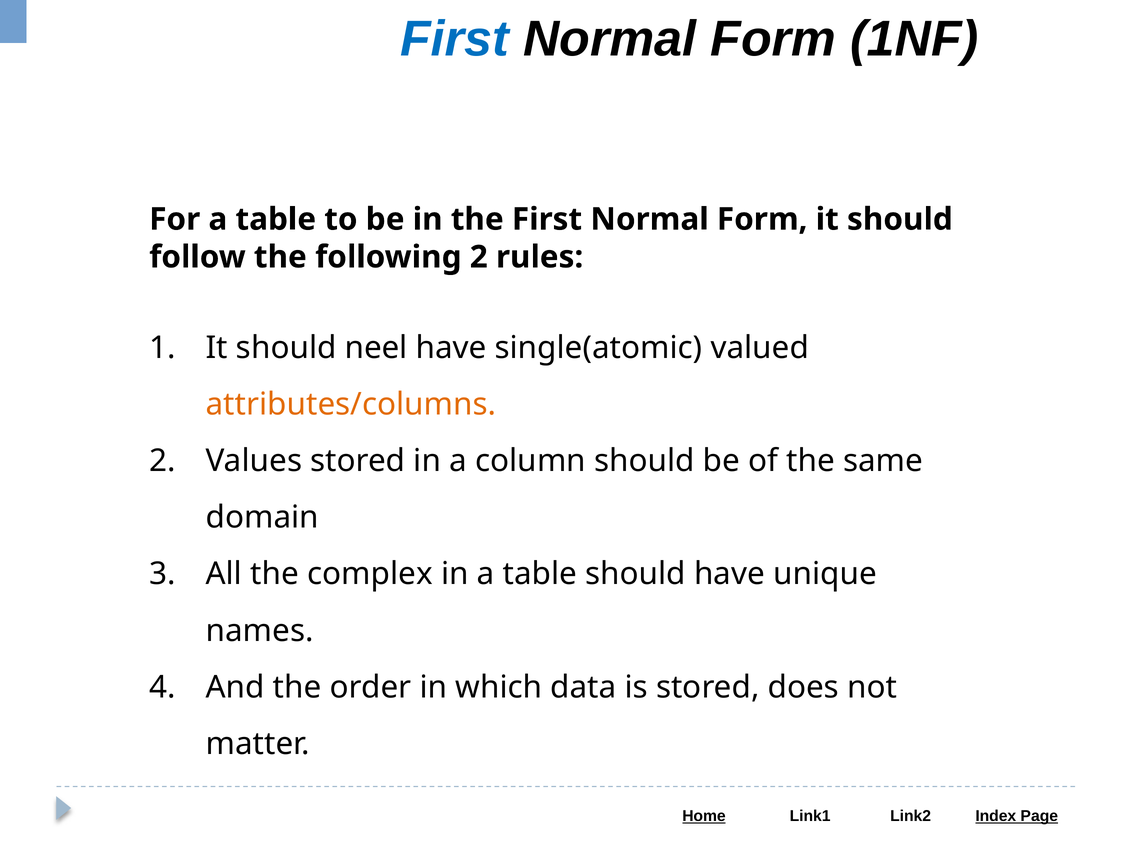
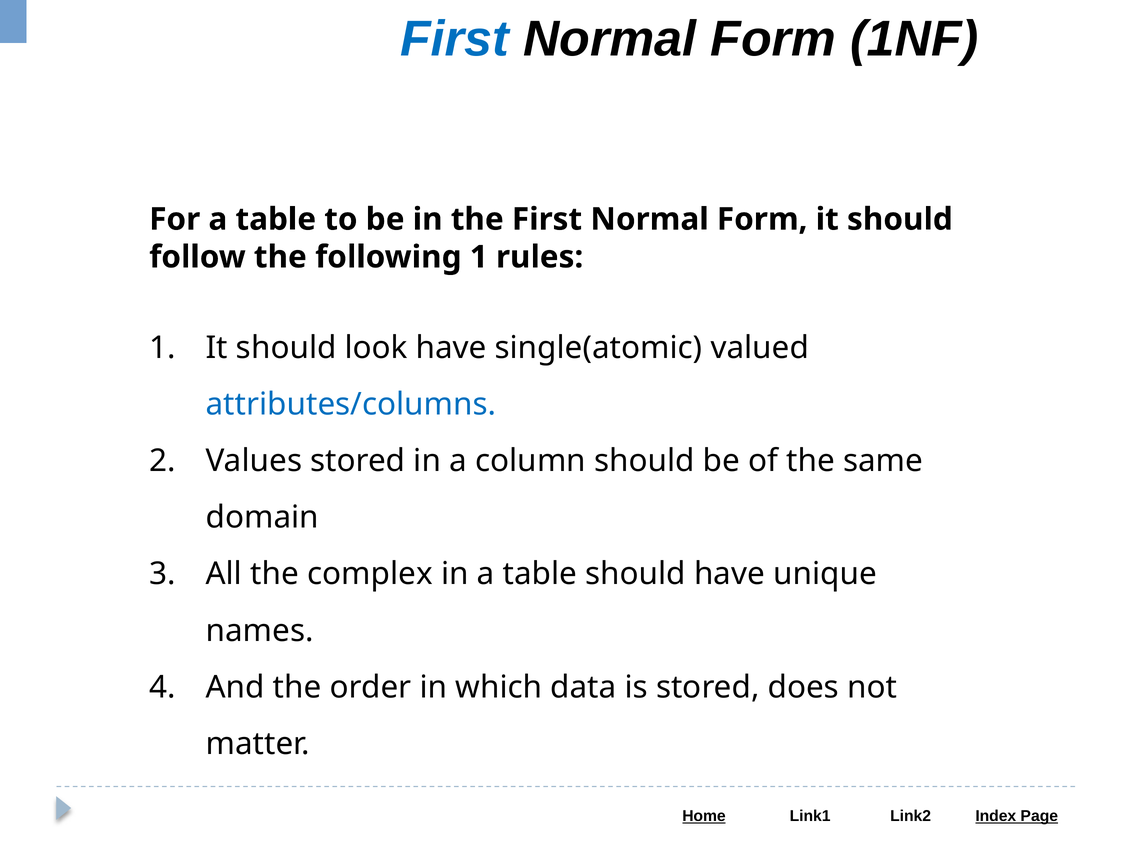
following 2: 2 -> 1
neel: neel -> look
attributes/columns colour: orange -> blue
